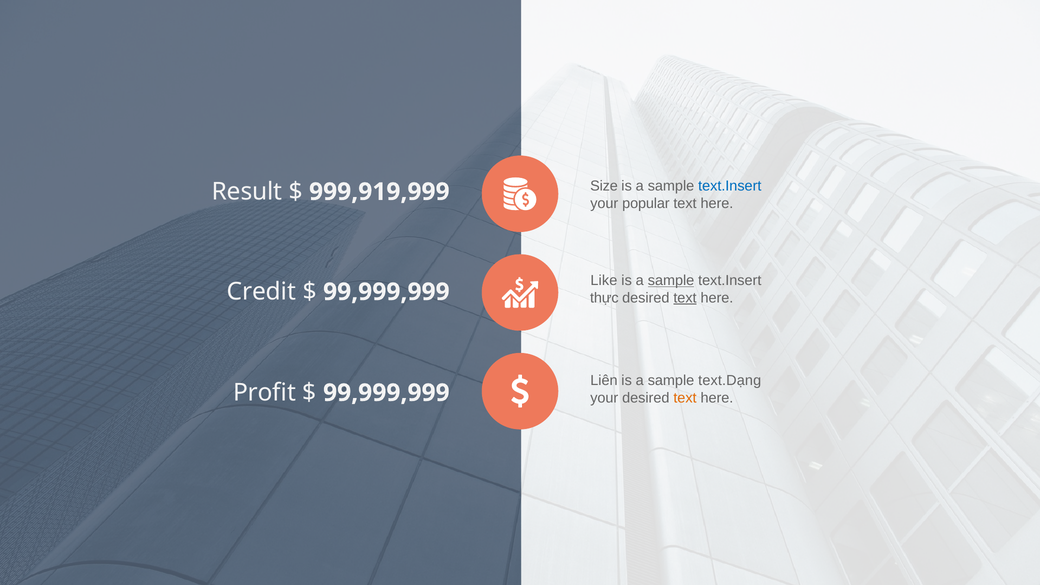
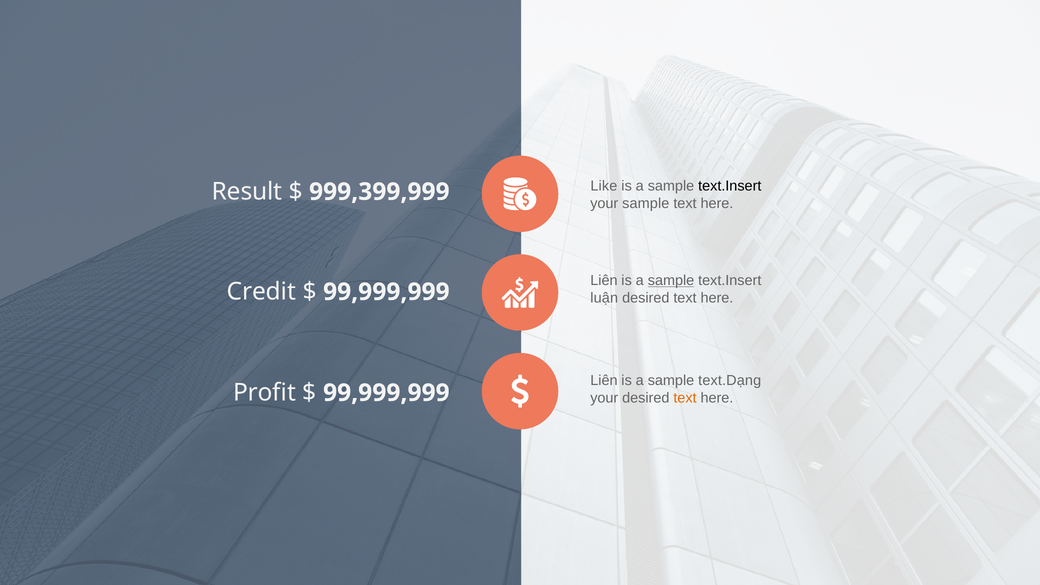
Size: Size -> Like
text.Insert at (730, 186) colour: blue -> black
999,919,999: 999,919,999 -> 999,399,999
your popular: popular -> sample
Like at (604, 280): Like -> Liên
thực: thực -> luận
text at (685, 298) underline: present -> none
